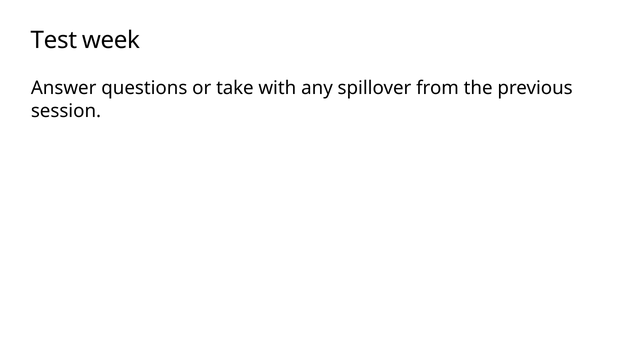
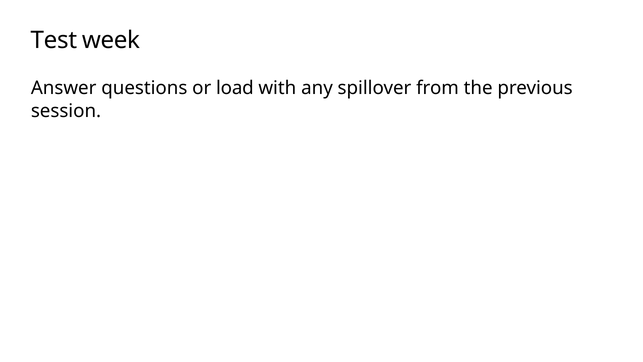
take: take -> load
